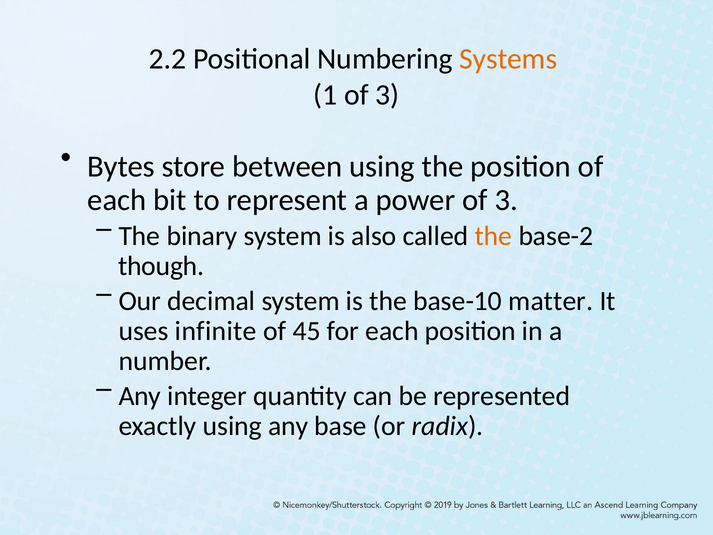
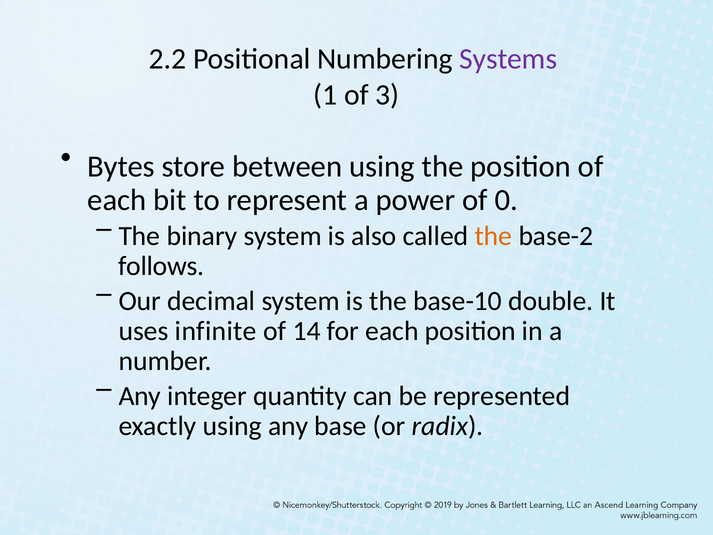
Systems colour: orange -> purple
power of 3: 3 -> 0
though: though -> follows
matter: matter -> double
45: 45 -> 14
